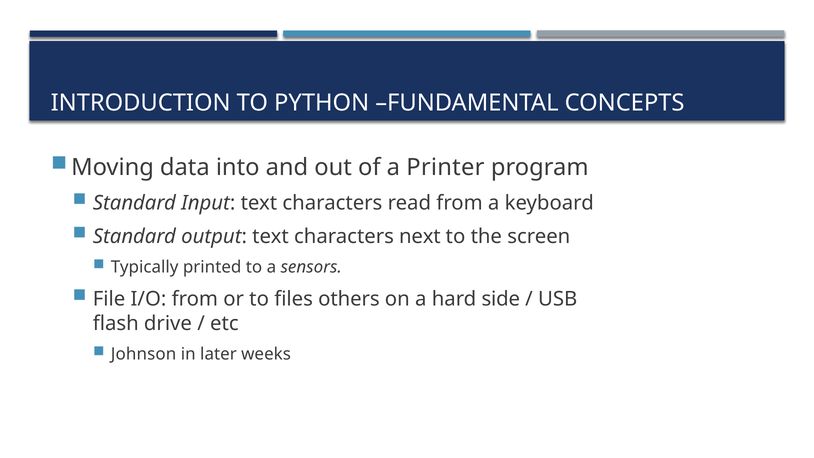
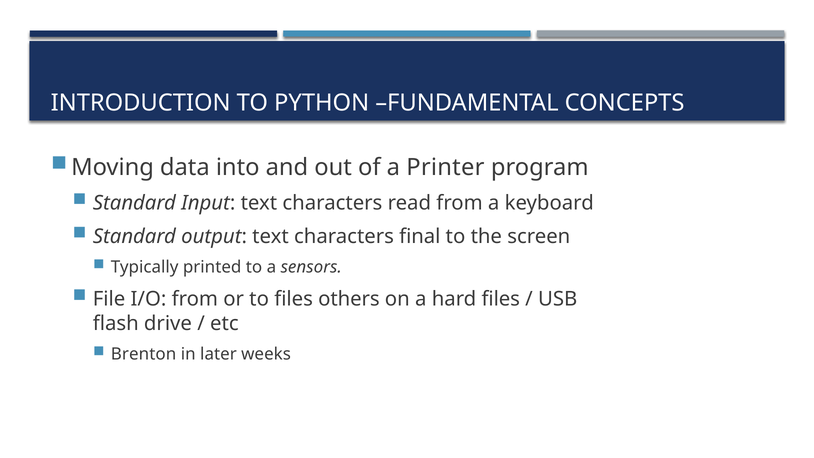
next: next -> final
hard side: side -> files
Johnson: Johnson -> Brenton
